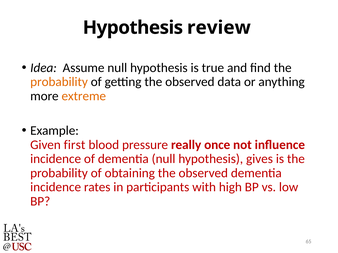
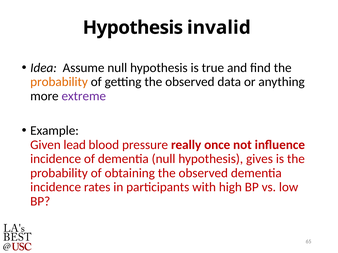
review: review -> invalid
extreme colour: orange -> purple
first: first -> lead
